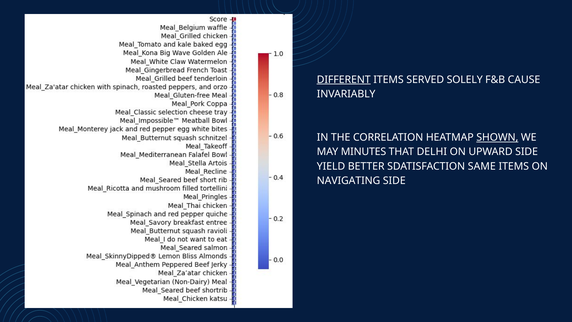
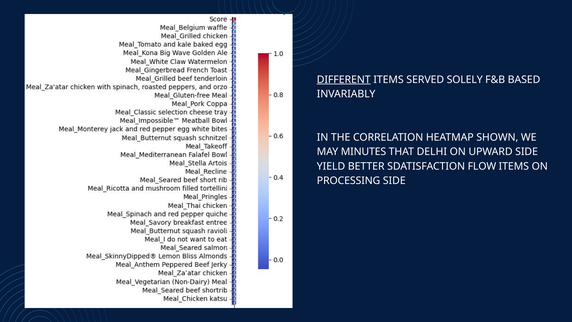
CAUSE: CAUSE -> BASED
SHOWN underline: present -> none
SAME: SAME -> FLOW
NAVIGATING: NAVIGATING -> PROCESSING
